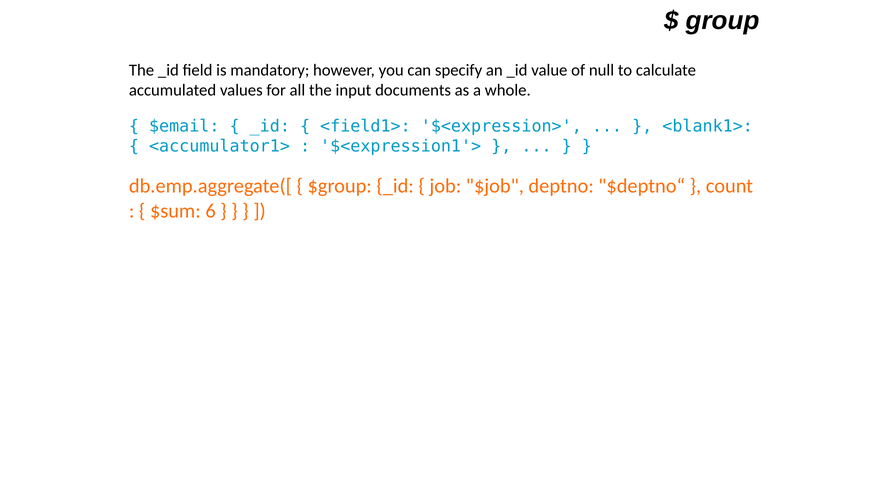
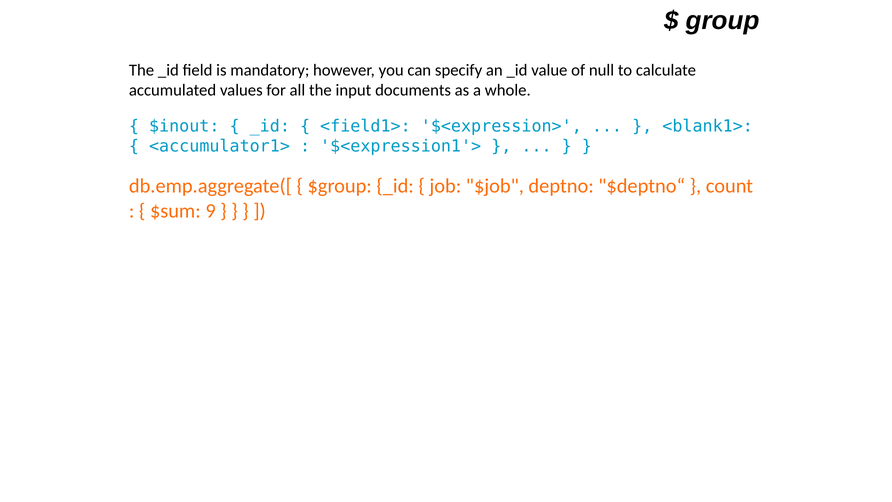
$email: $email -> $inout
6: 6 -> 9
